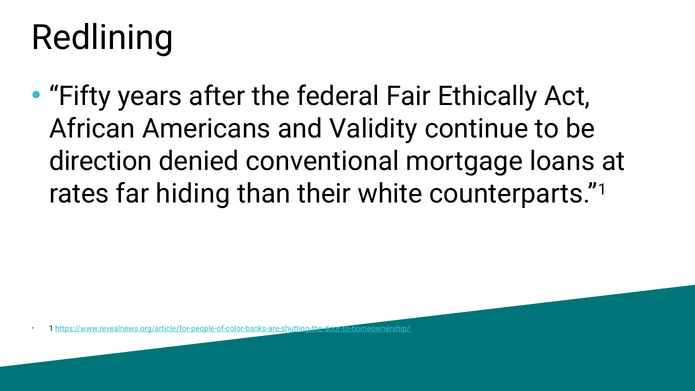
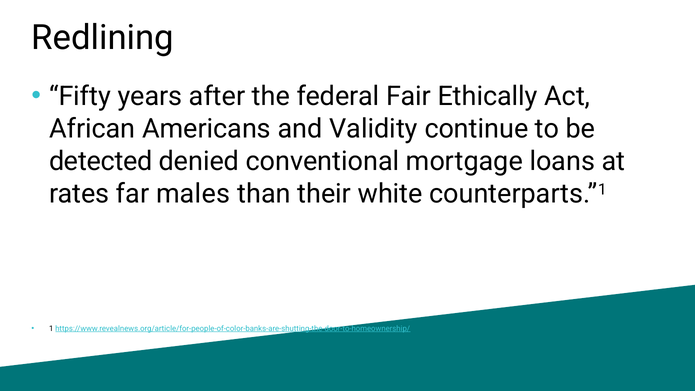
direction: direction -> detected
hiding: hiding -> males
